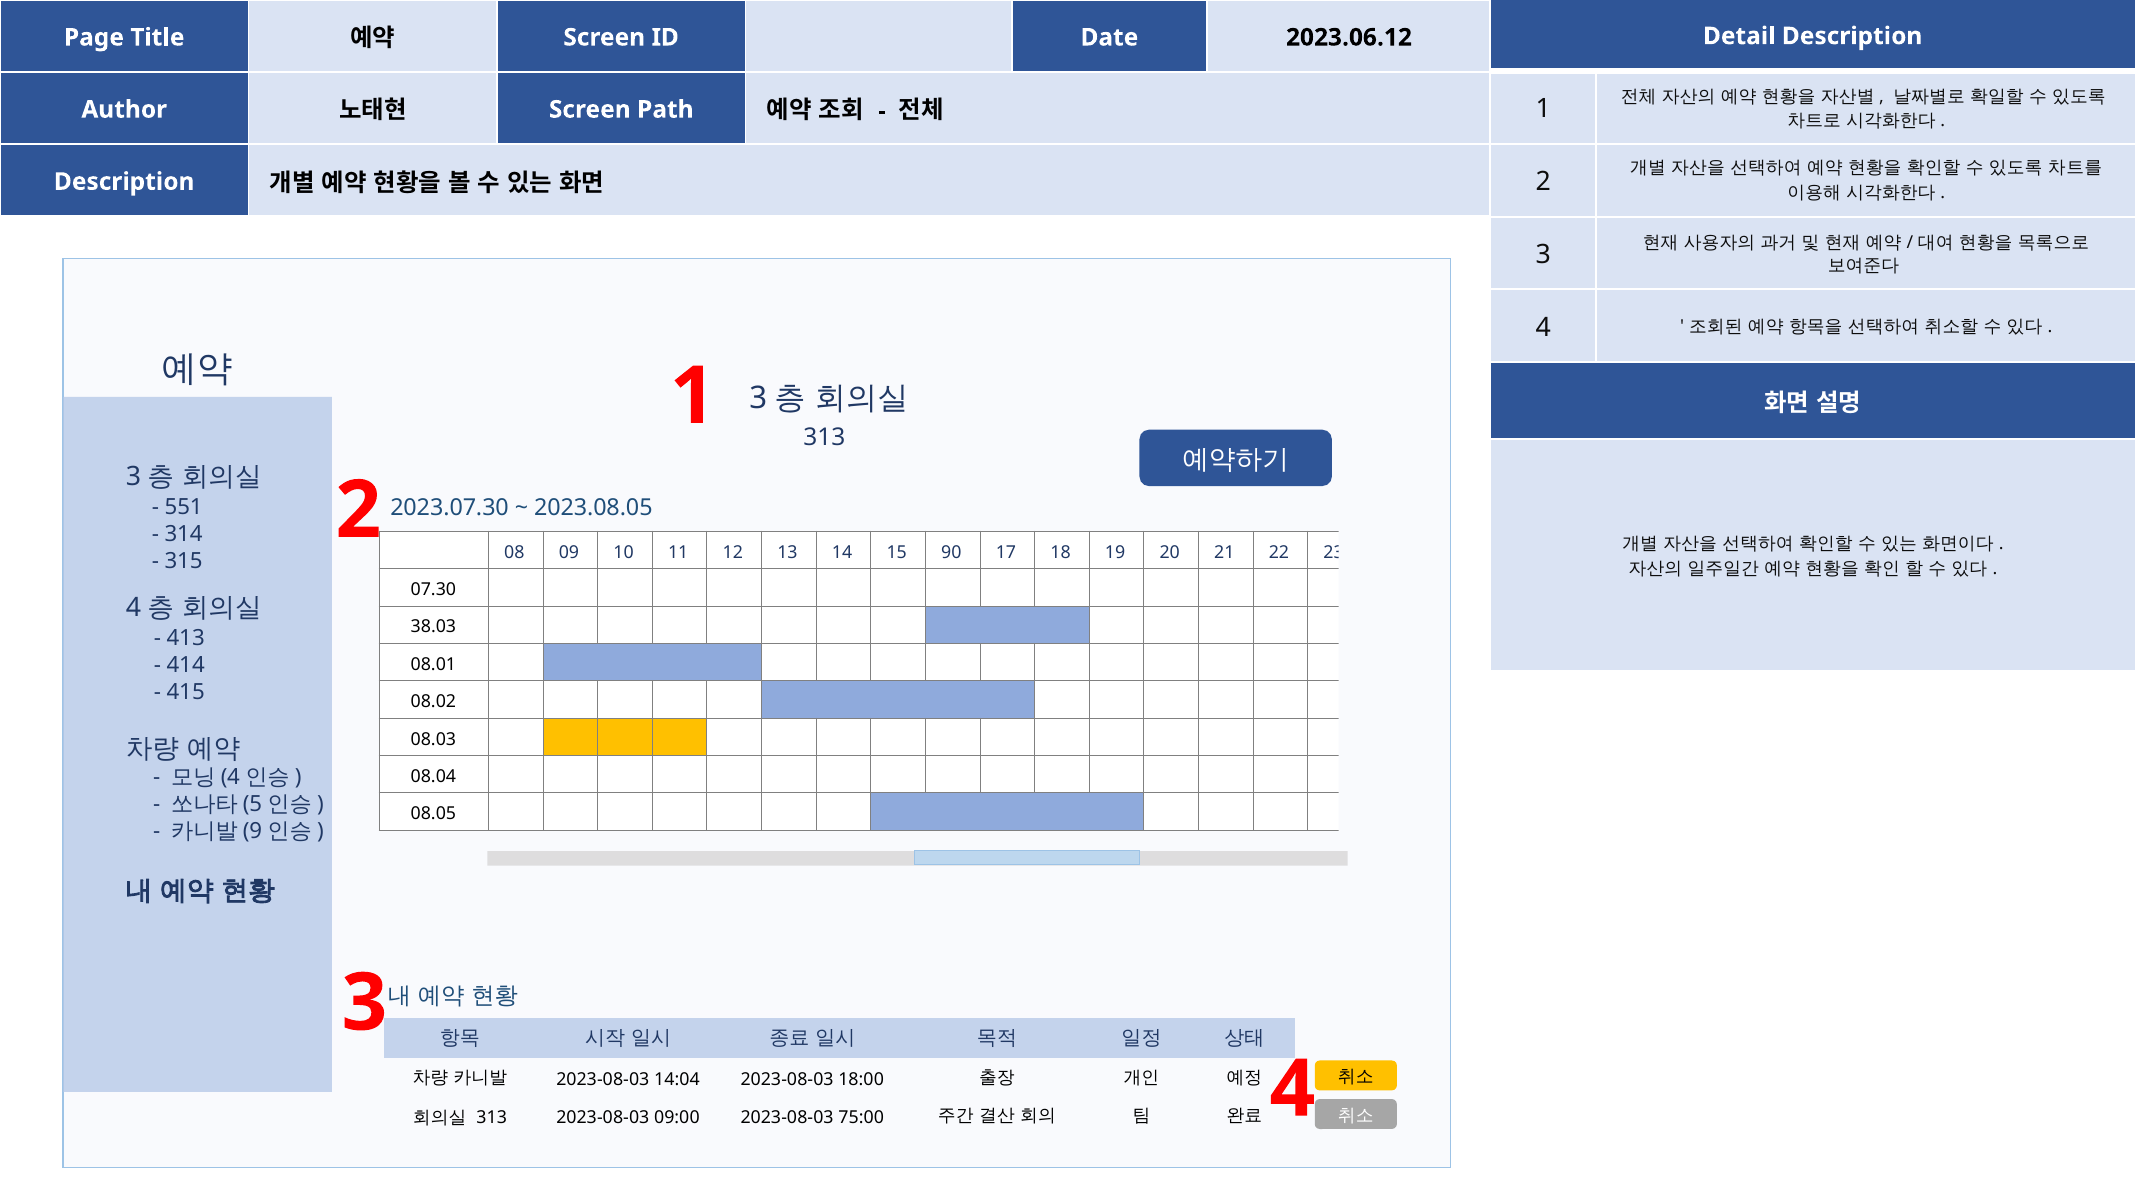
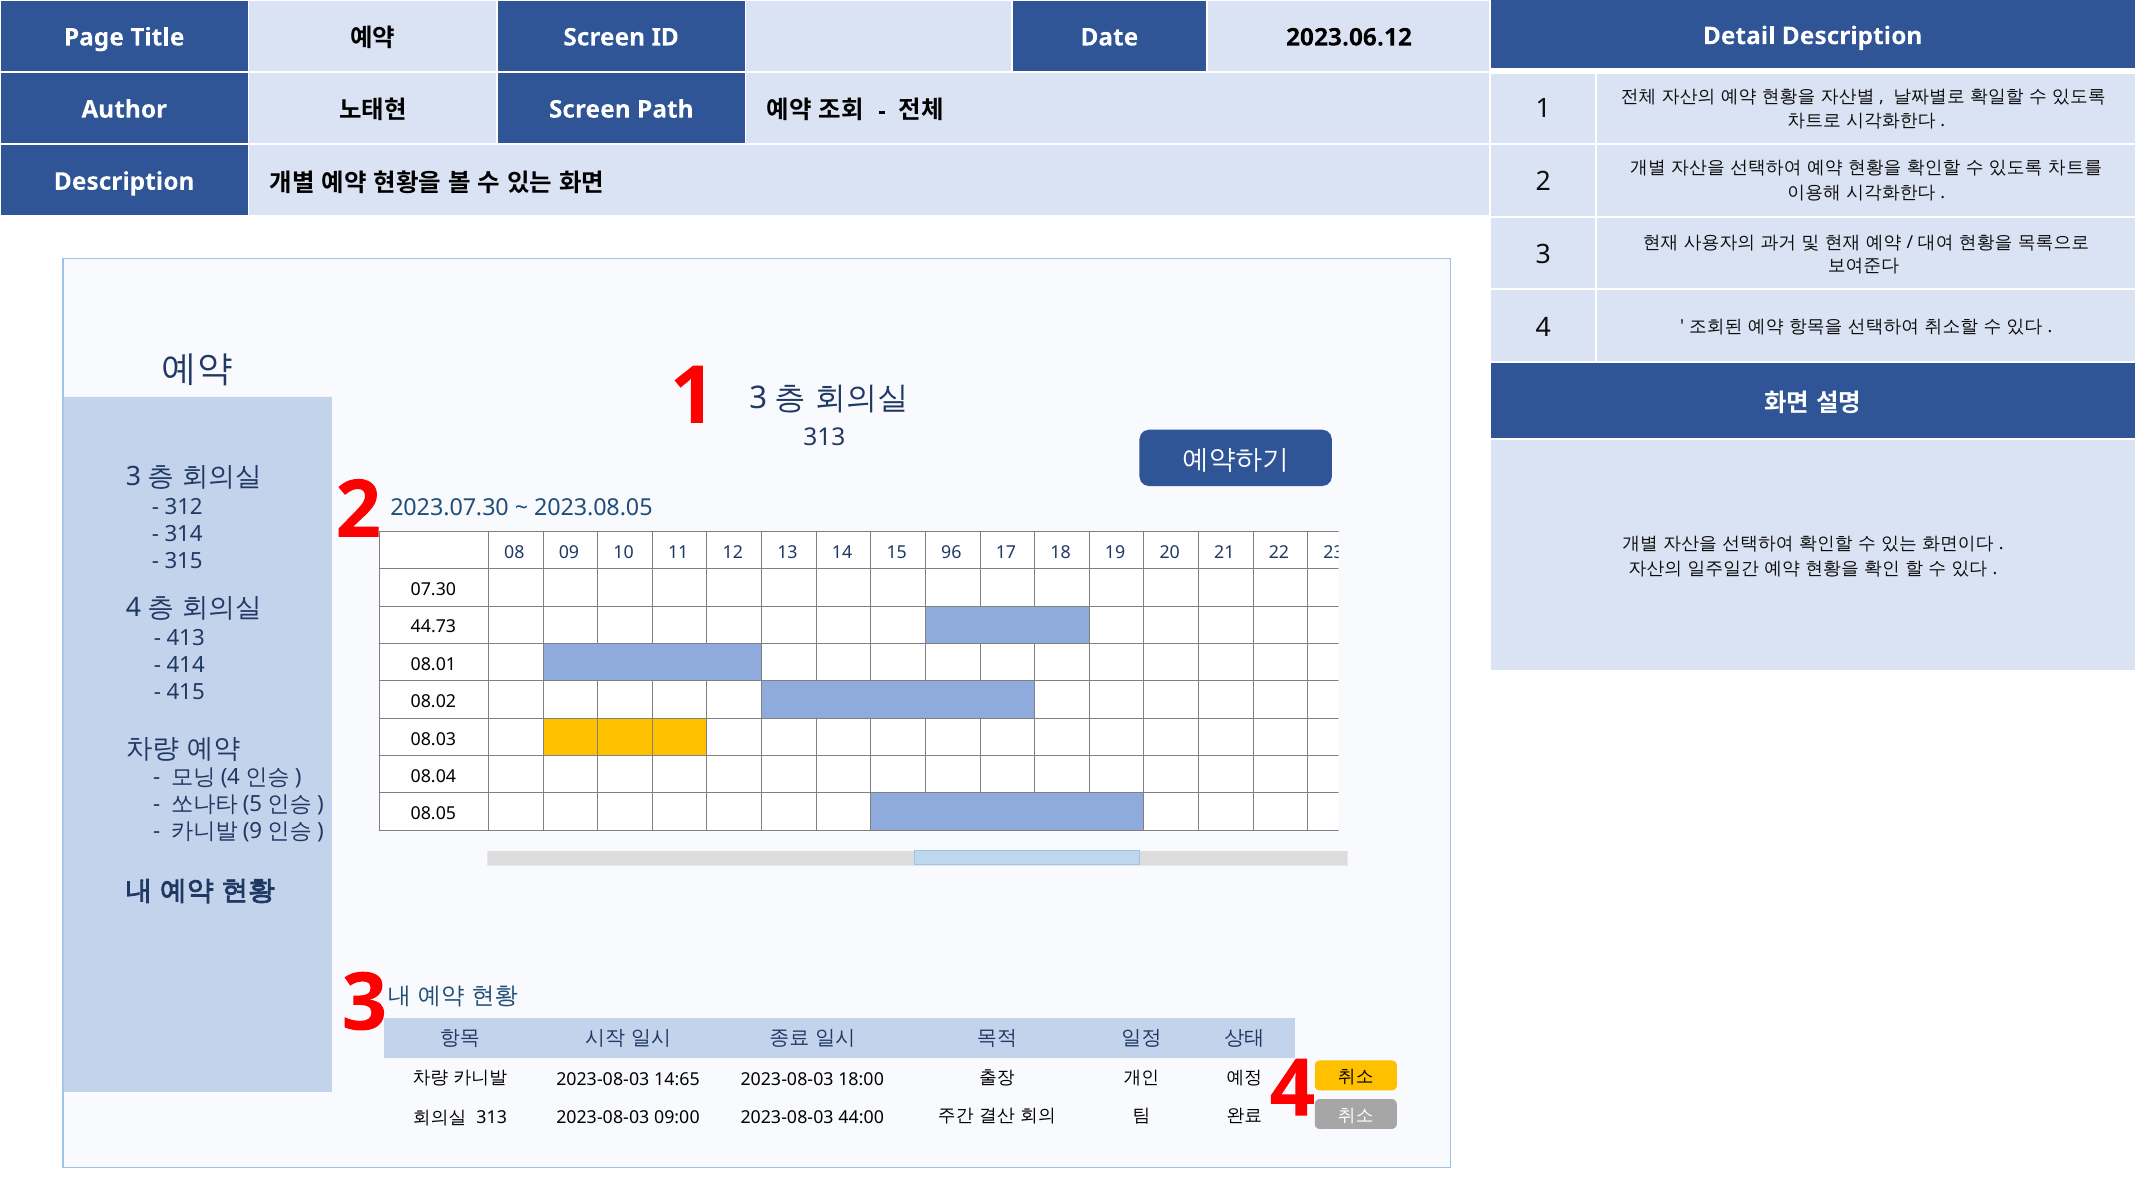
551: 551 -> 312
90: 90 -> 96
38.03: 38.03 -> 44.73
14:04: 14:04 -> 14:65
75:00: 75:00 -> 44:00
